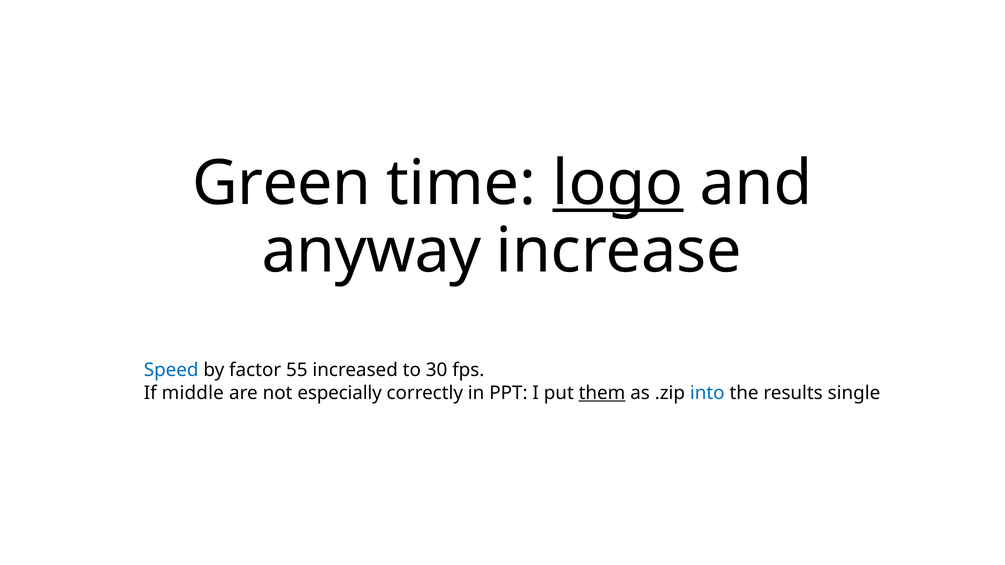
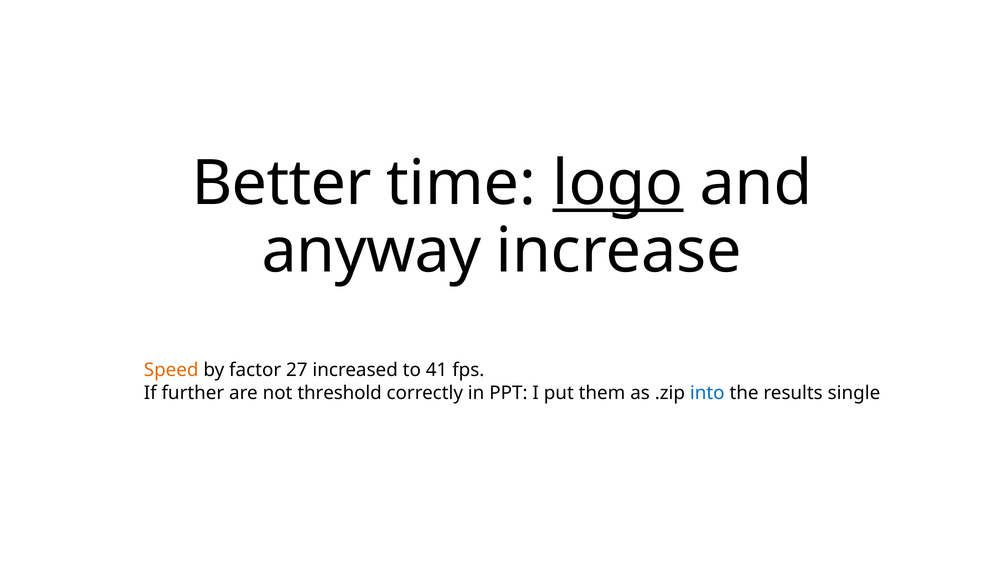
Green: Green -> Better
Speed colour: blue -> orange
55: 55 -> 27
30: 30 -> 41
middle: middle -> further
especially: especially -> threshold
them underline: present -> none
